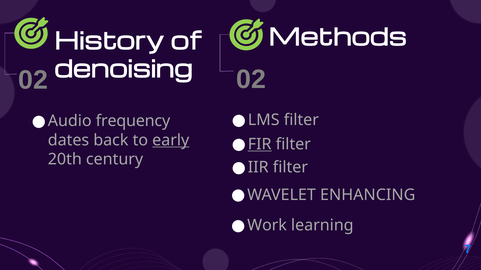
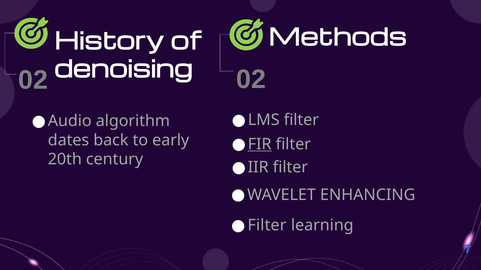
frequency: frequency -> algorithm
early underline: present -> none
Work at (267, 226): Work -> Filter
